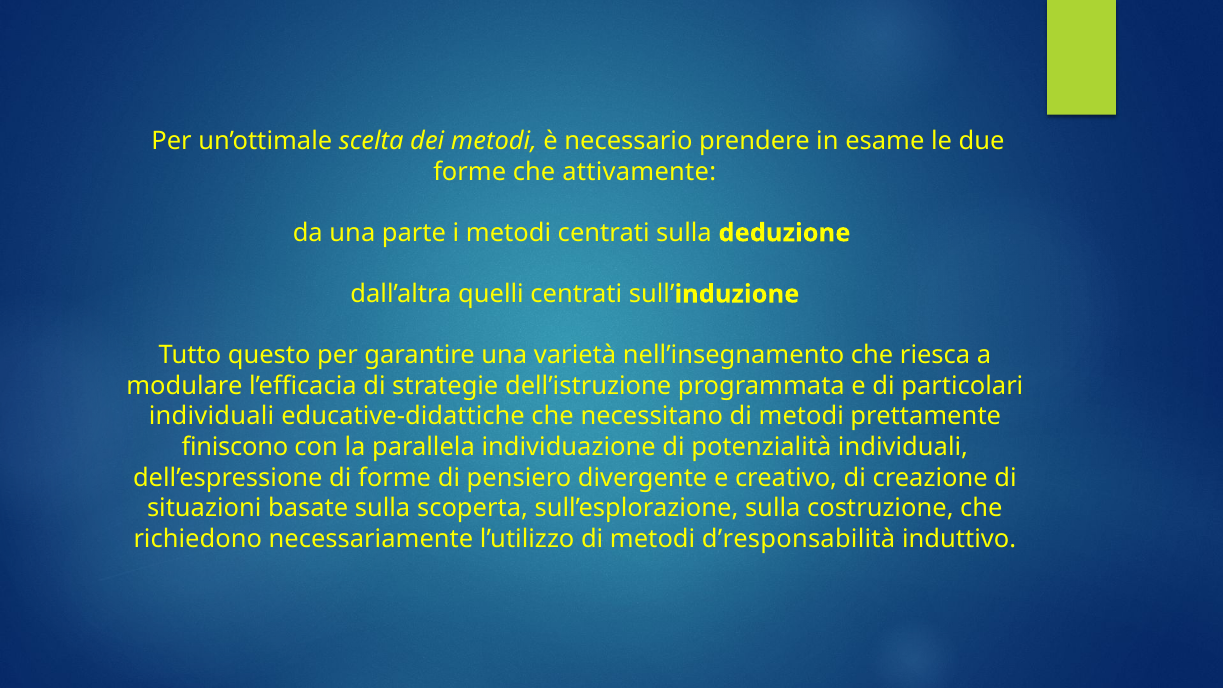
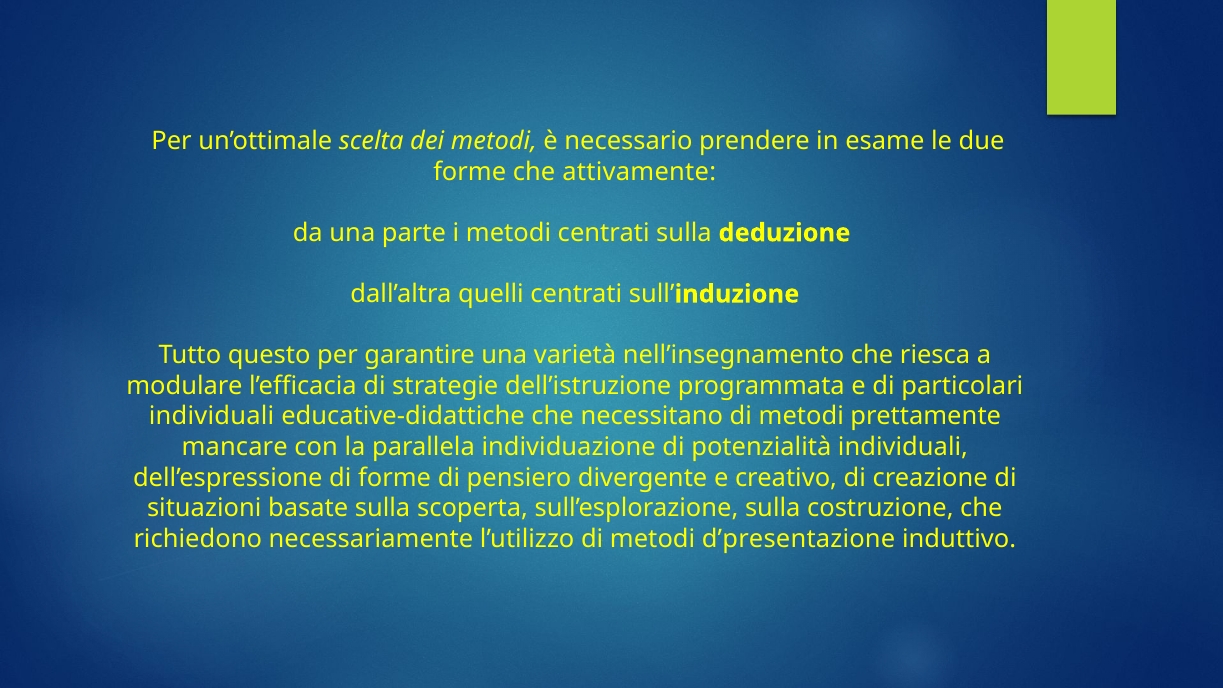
finiscono: finiscono -> mancare
d’responsabilità: d’responsabilità -> d’presentazione
